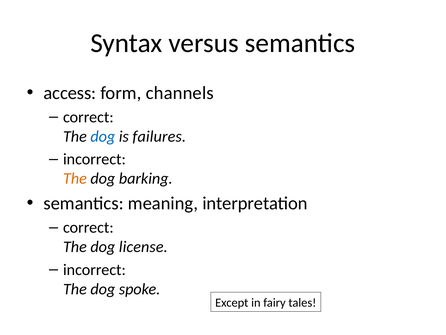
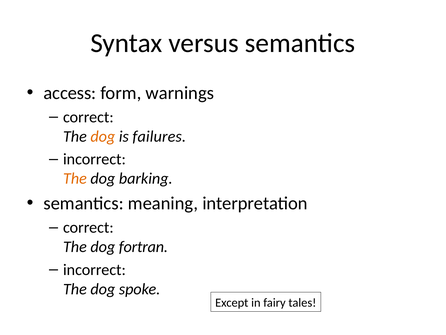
channels: channels -> warnings
dog at (103, 136) colour: blue -> orange
license: license -> fortran
